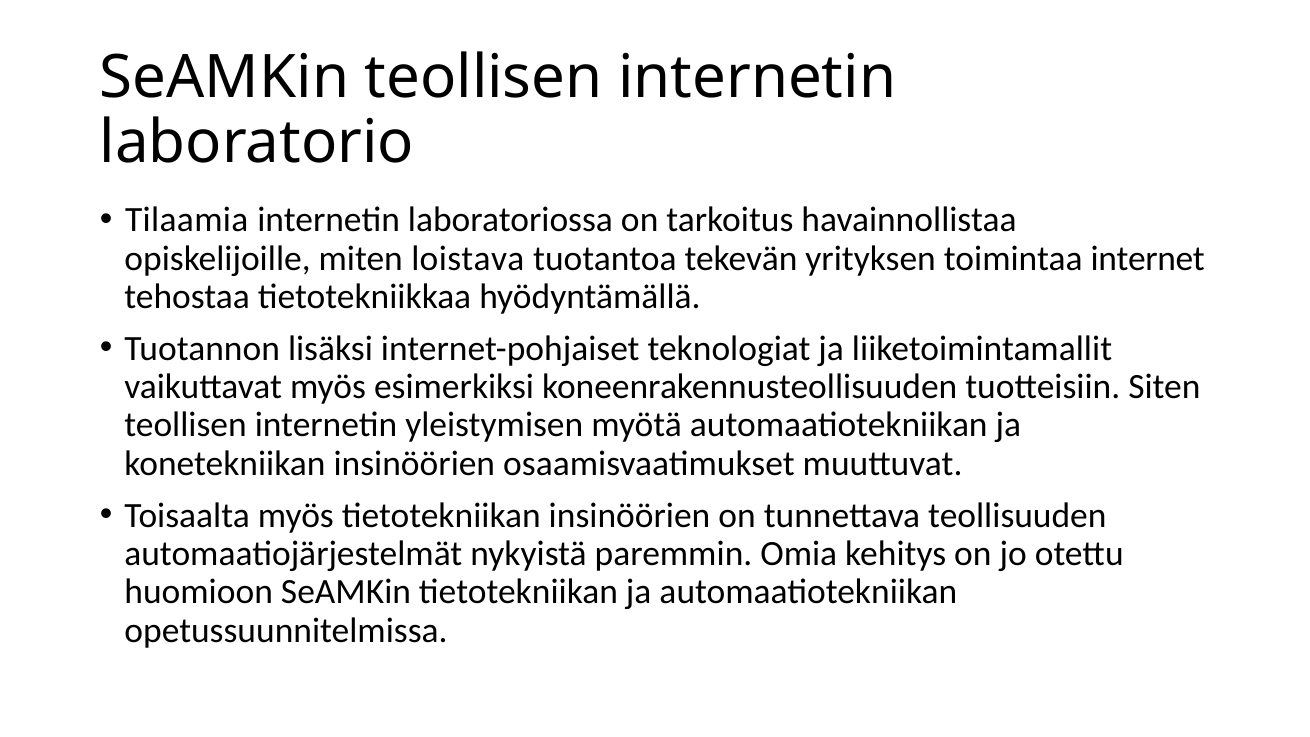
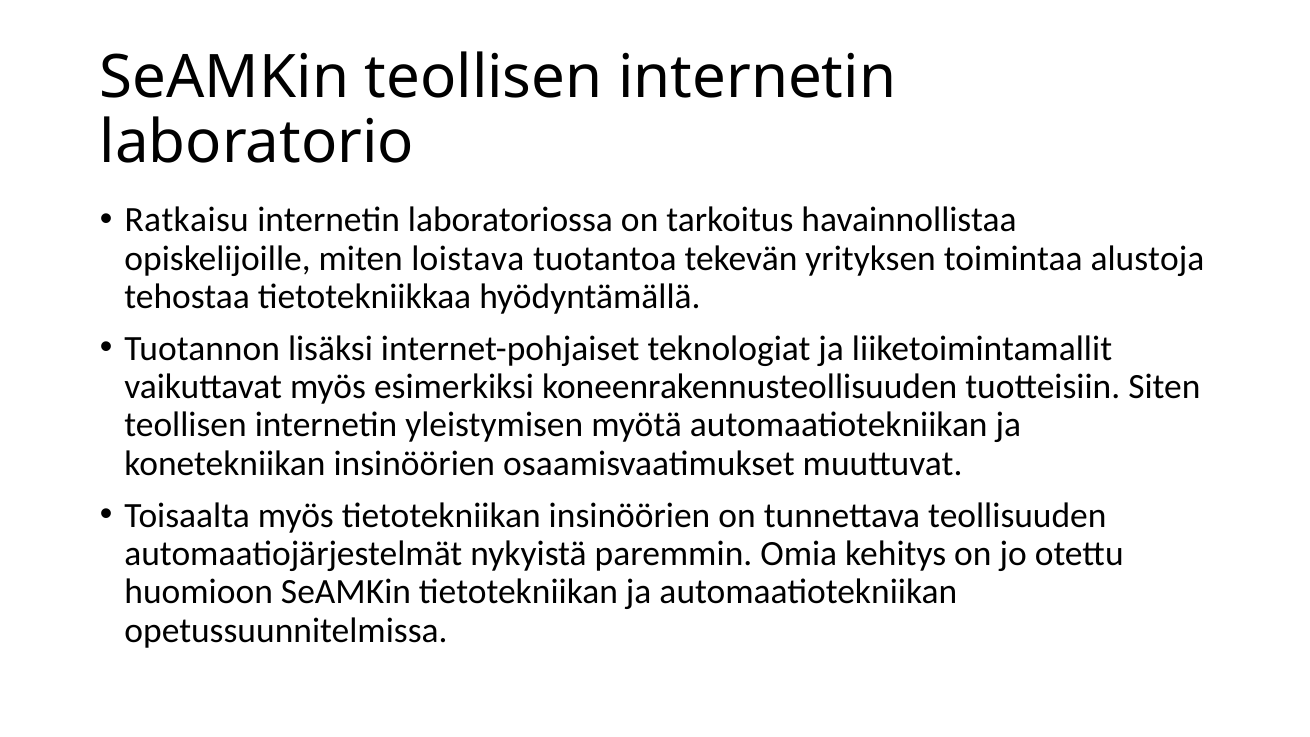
Tilaamia: Tilaamia -> Ratkaisu
internet: internet -> alustoja
